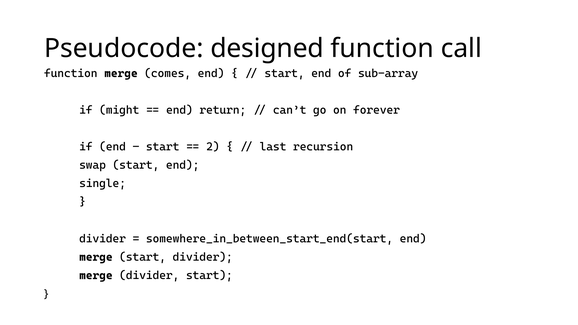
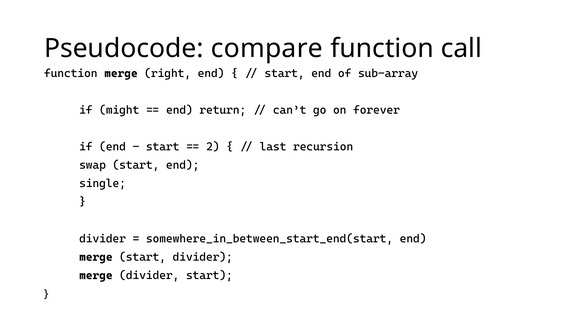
designed: designed -> compare
comes: comes -> right
